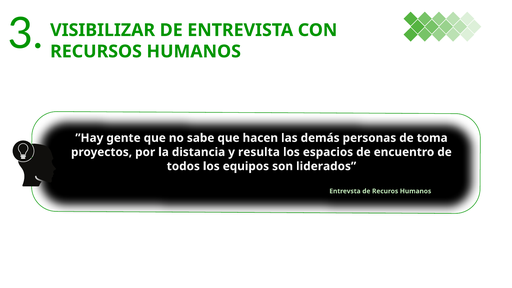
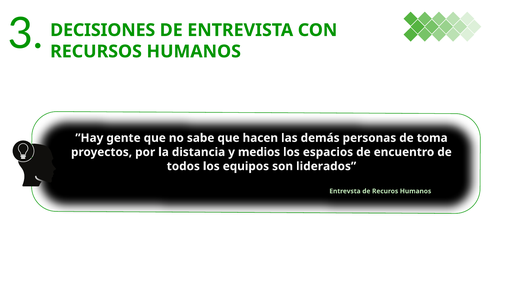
VISIBILIZAR: VISIBILIZAR -> DECISIONES
resulta: resulta -> medios
